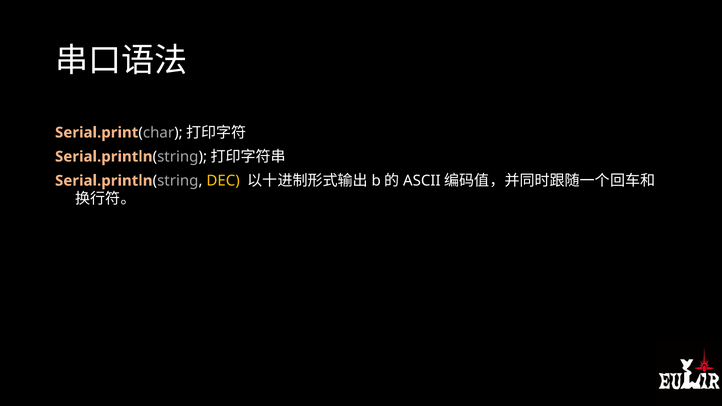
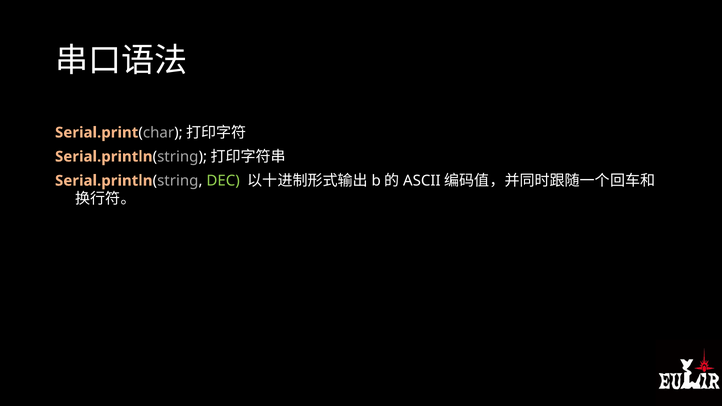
DEC colour: yellow -> light green
